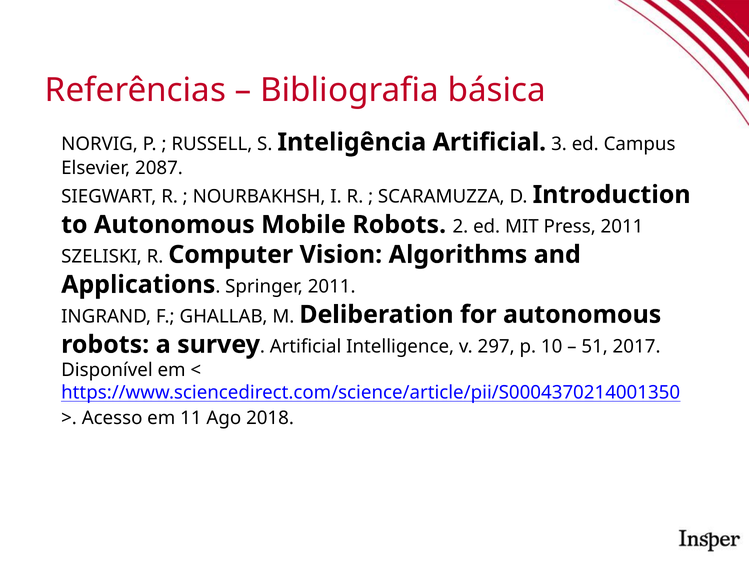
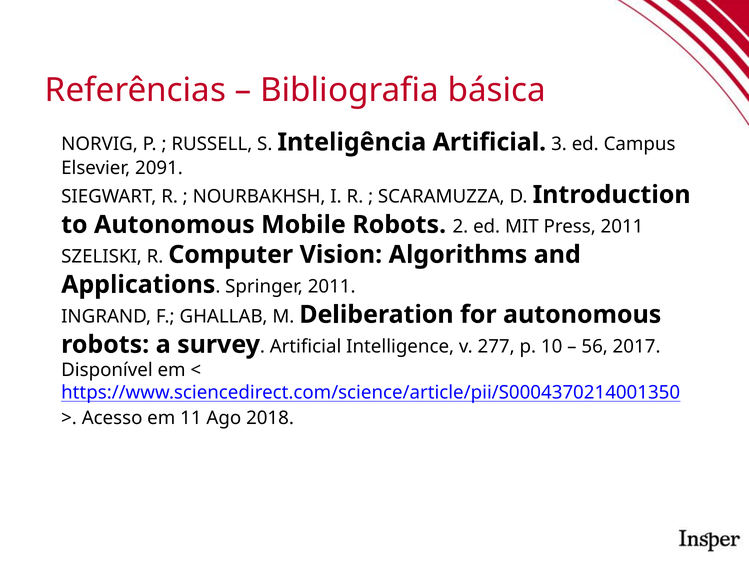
2087: 2087 -> 2091
297: 297 -> 277
51: 51 -> 56
